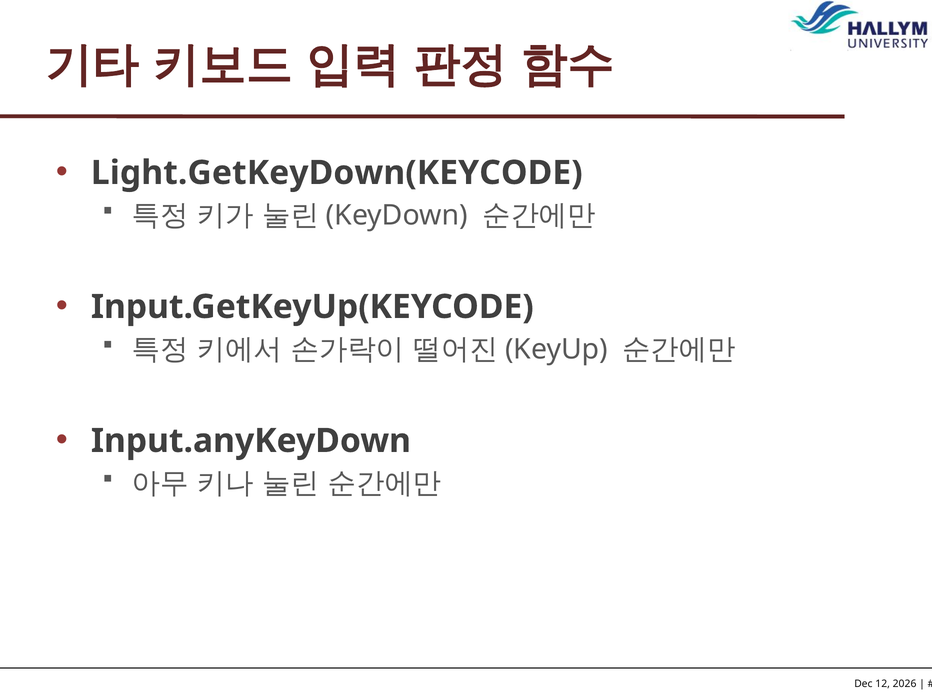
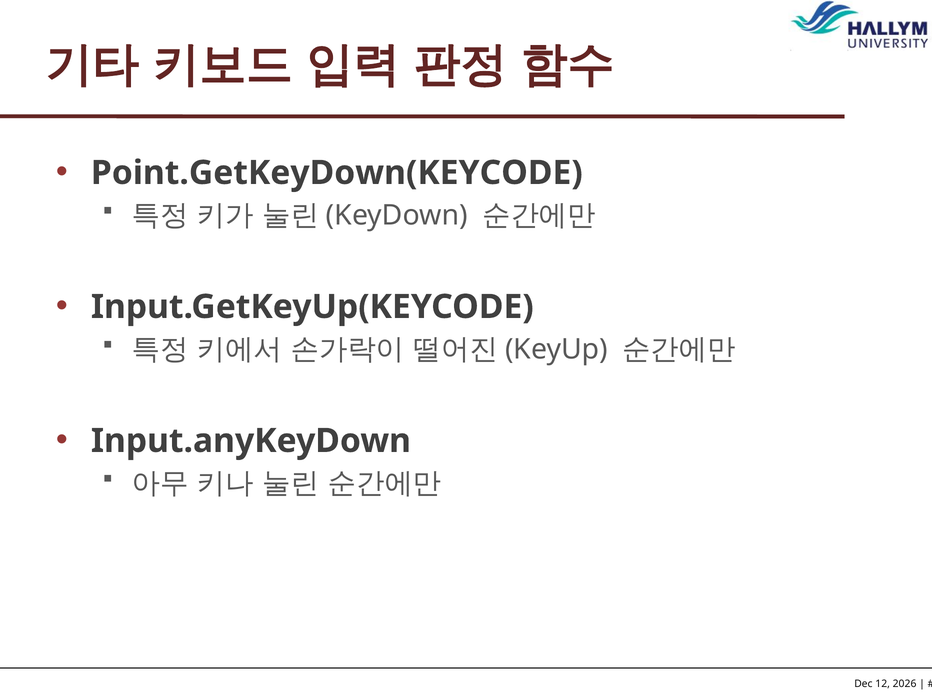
Light.GetKeyDown(KEYCODE: Light.GetKeyDown(KEYCODE -> Point.GetKeyDown(KEYCODE
